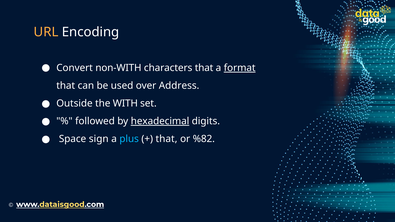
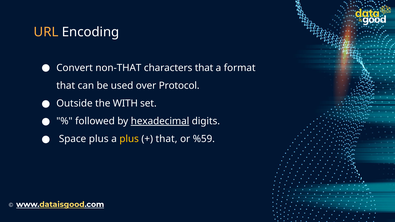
non-WITH: non-WITH -> non-THAT
format underline: present -> none
Address: Address -> Protocol
Space sign: sign -> plus
plus at (129, 139) colour: light blue -> yellow
%82: %82 -> %59
